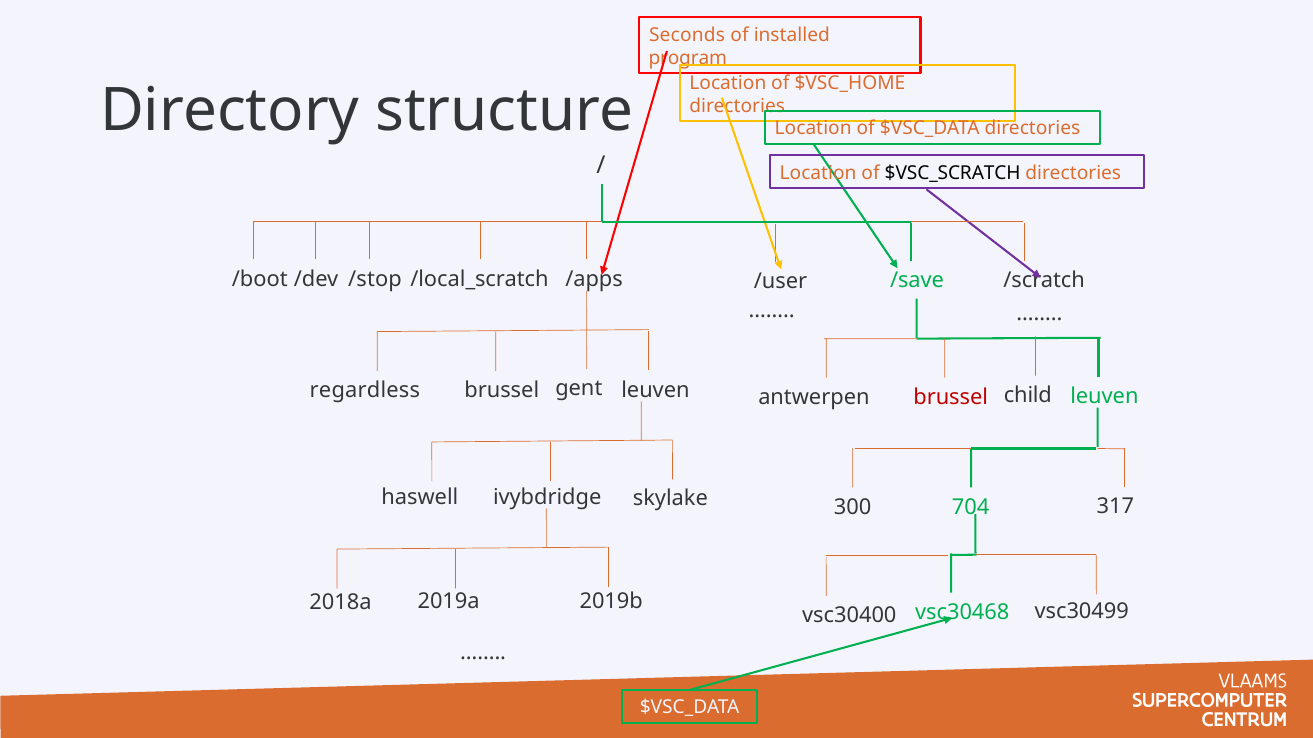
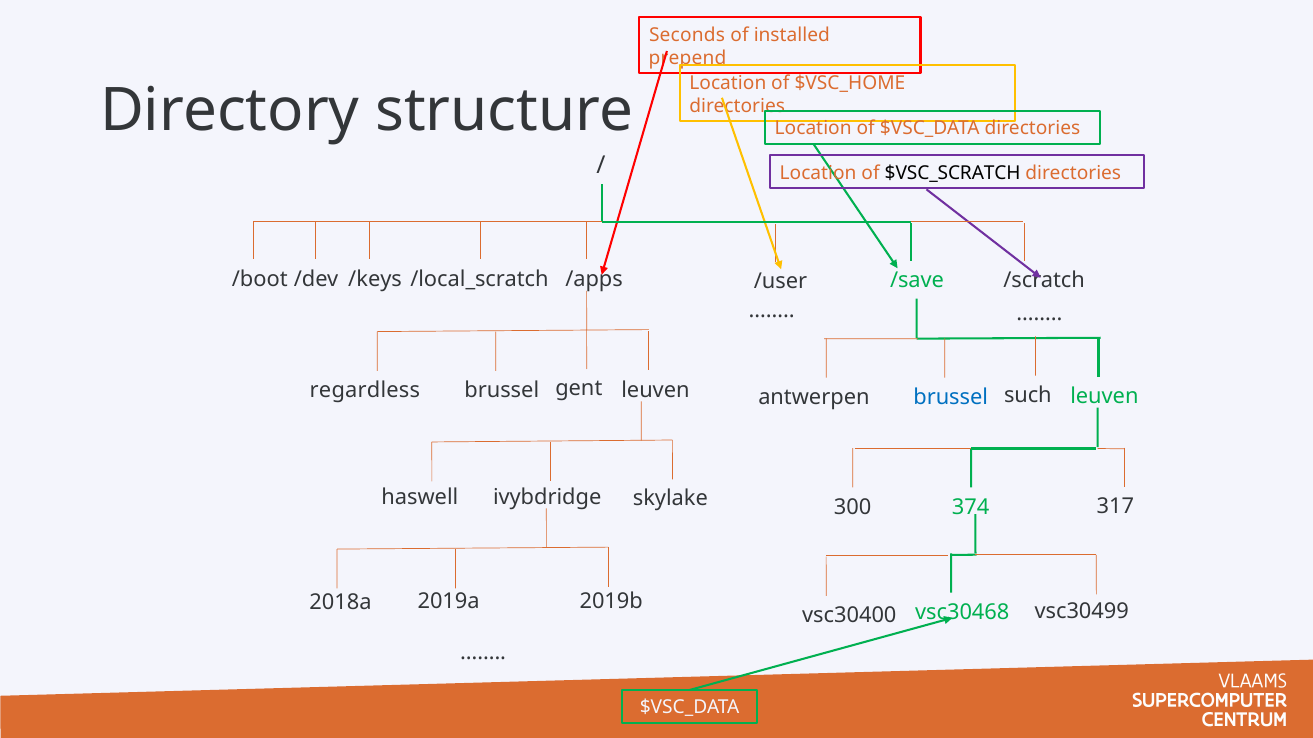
program: program -> prepend
/stop: /stop -> /keys
child: child -> such
brussel at (951, 397) colour: red -> blue
704: 704 -> 374
